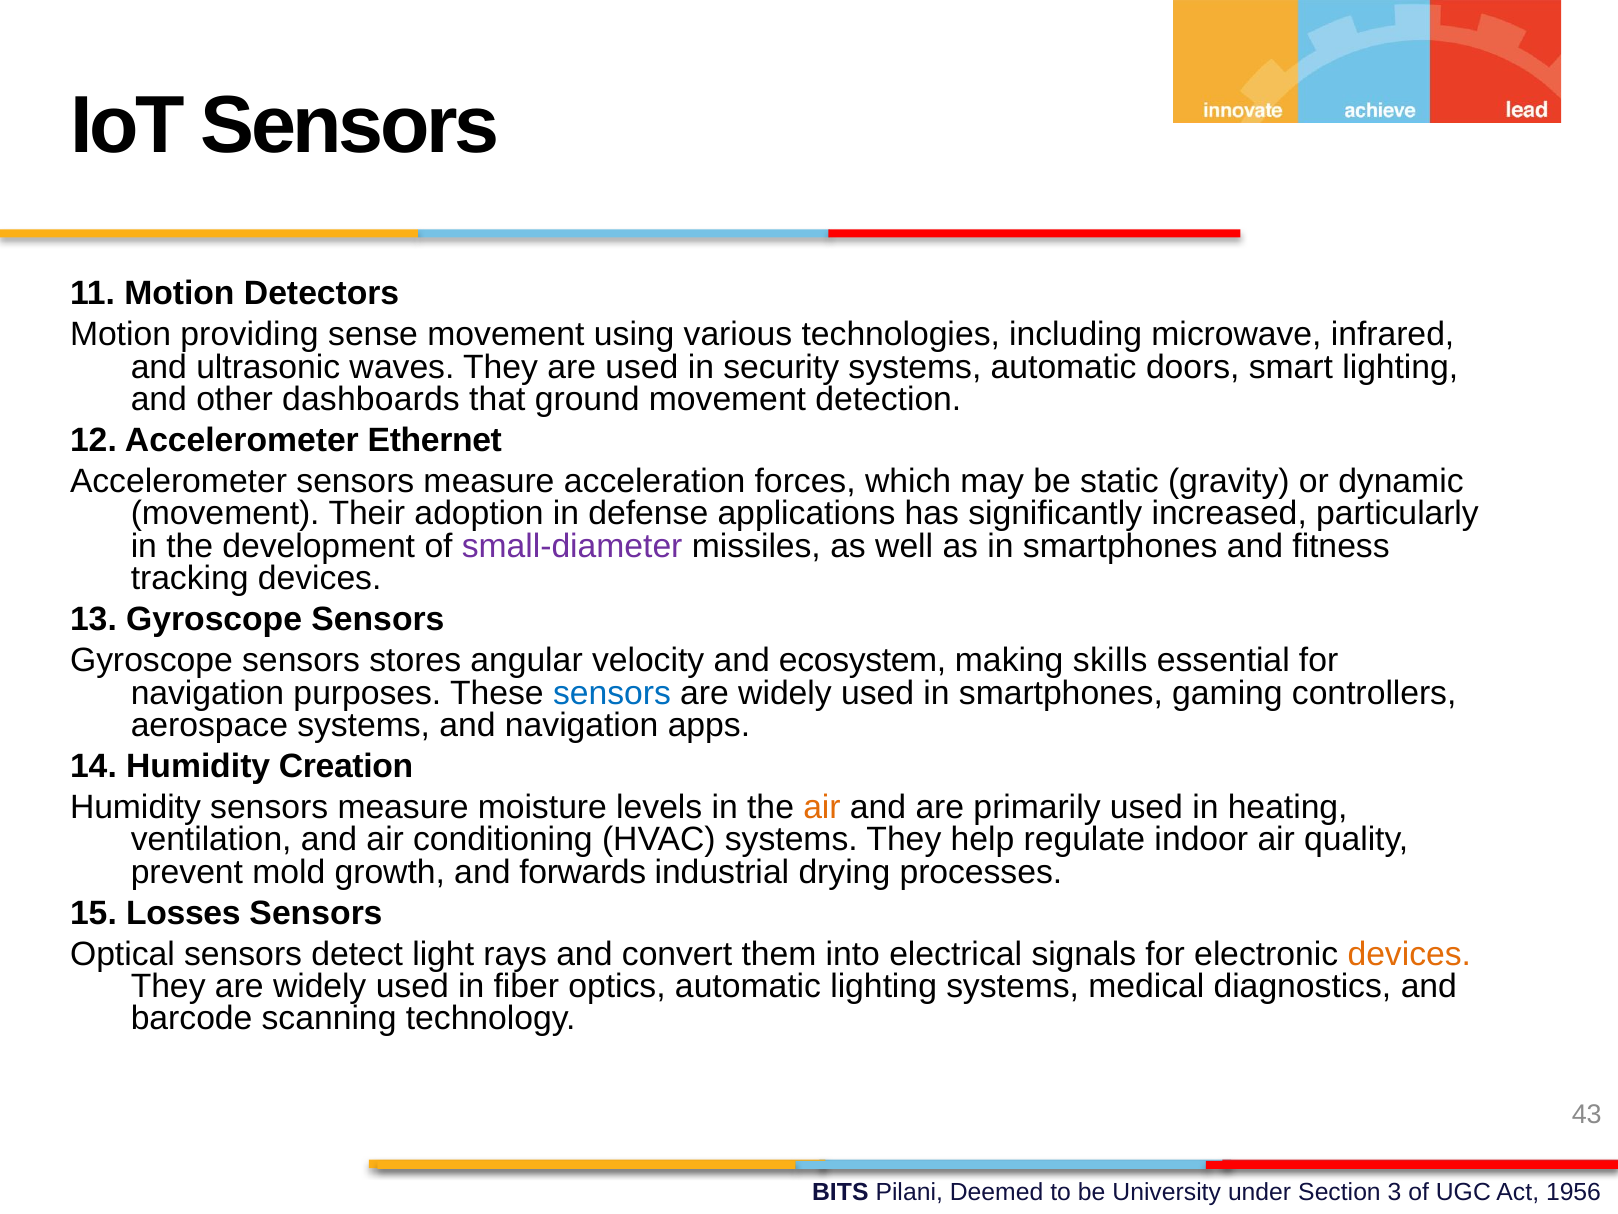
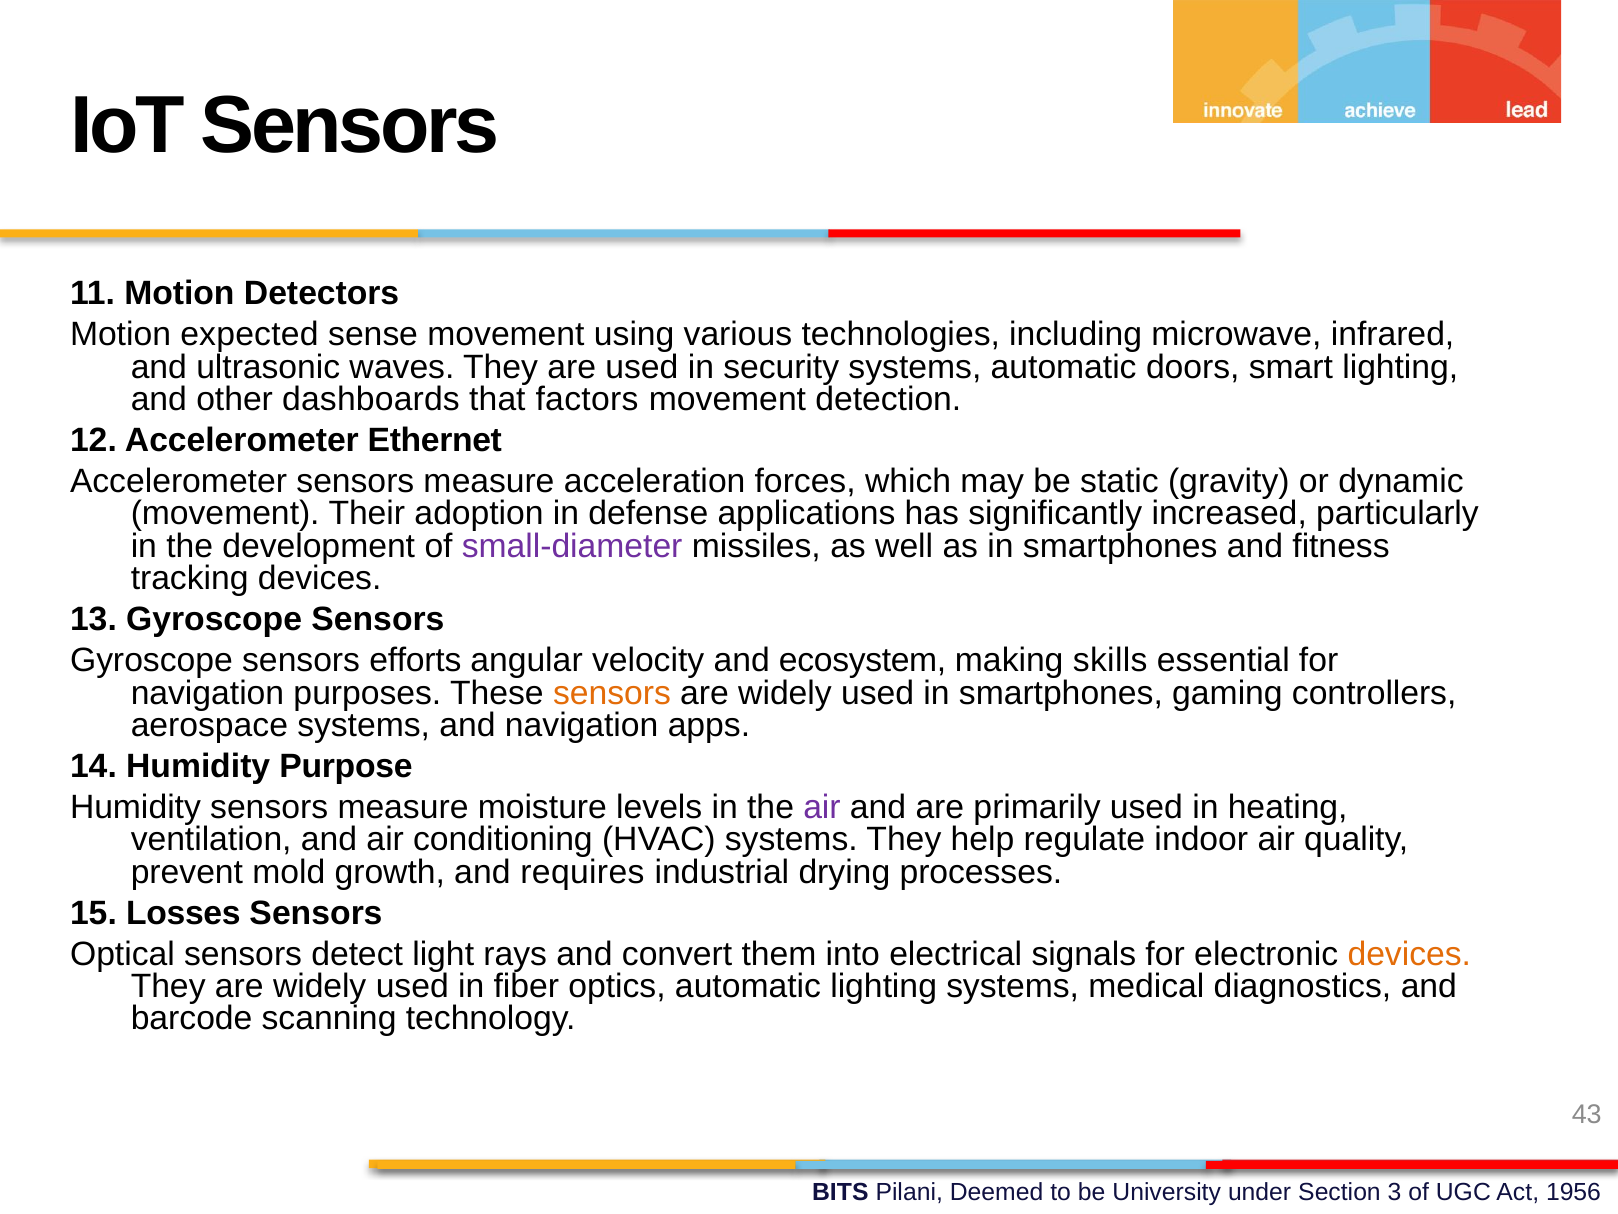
providing: providing -> expected
ground: ground -> factors
stores: stores -> efforts
sensors at (612, 693) colour: blue -> orange
Creation: Creation -> Purpose
air at (822, 807) colour: orange -> purple
forwards: forwards -> requires
